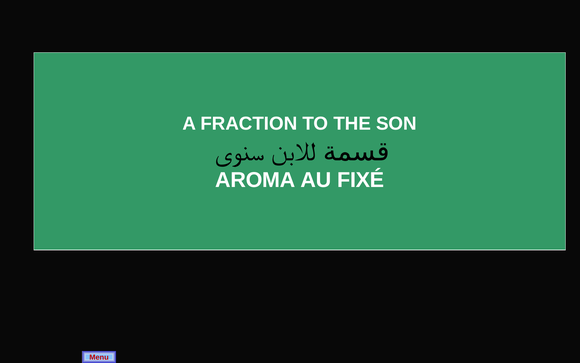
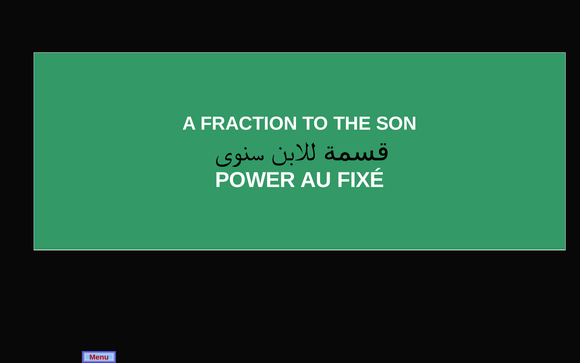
AROMA: AROMA -> POWER
